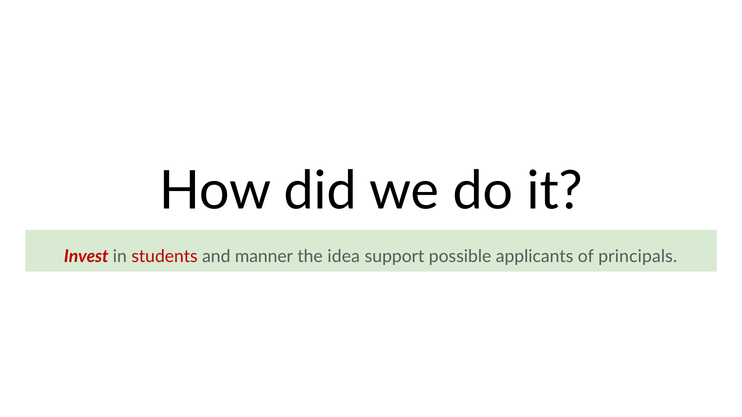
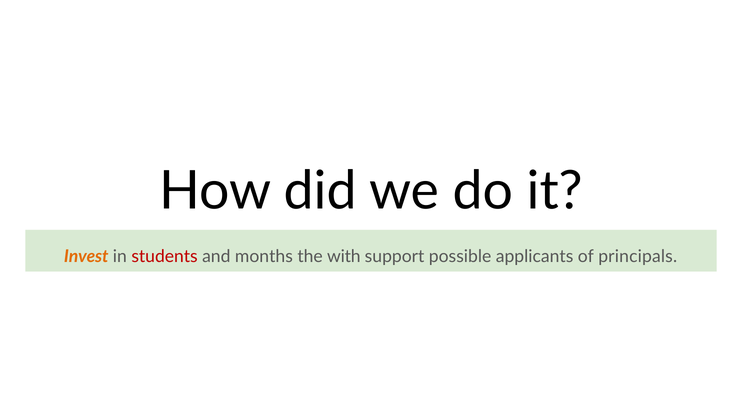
Invest colour: red -> orange
manner: manner -> months
idea: idea -> with
